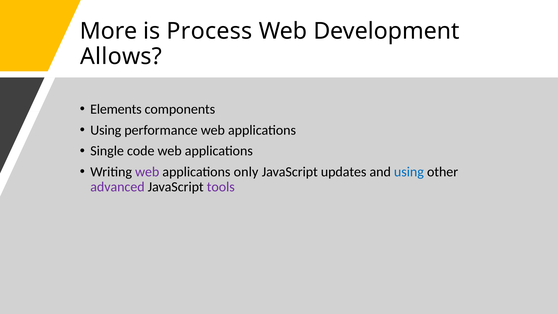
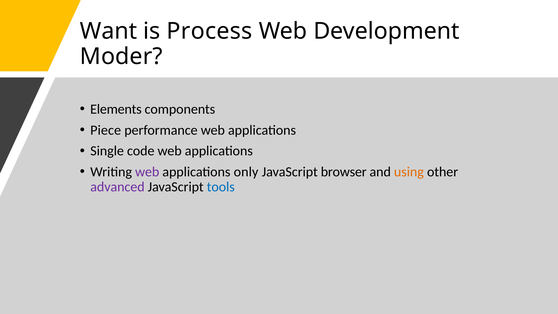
More: More -> Want
Allows: Allows -> Moder
Using at (106, 130): Using -> Piece
updates: updates -> browser
using at (409, 172) colour: blue -> orange
tools colour: purple -> blue
